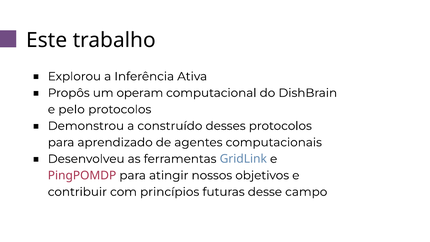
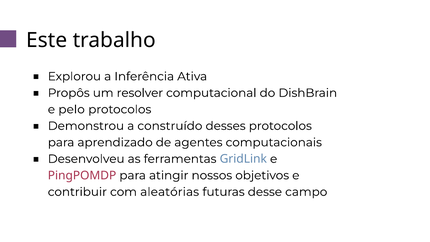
operam: operam -> resolver
princípios: princípios -> aleatórias
